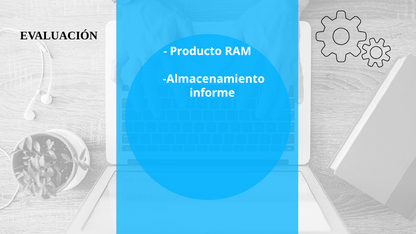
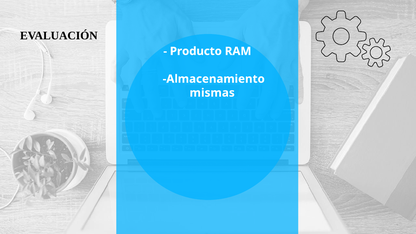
informe: informe -> mismas
